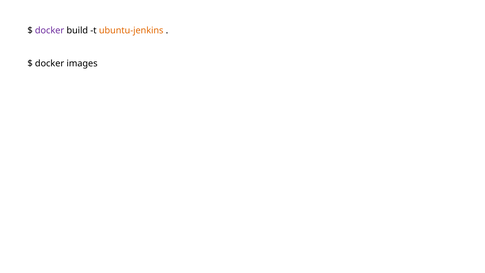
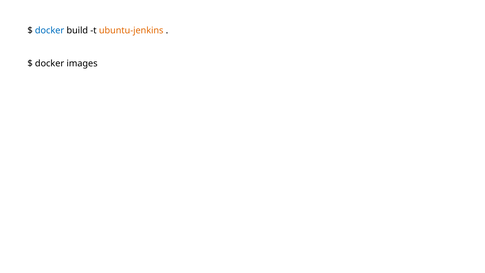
docker at (50, 31) colour: purple -> blue
